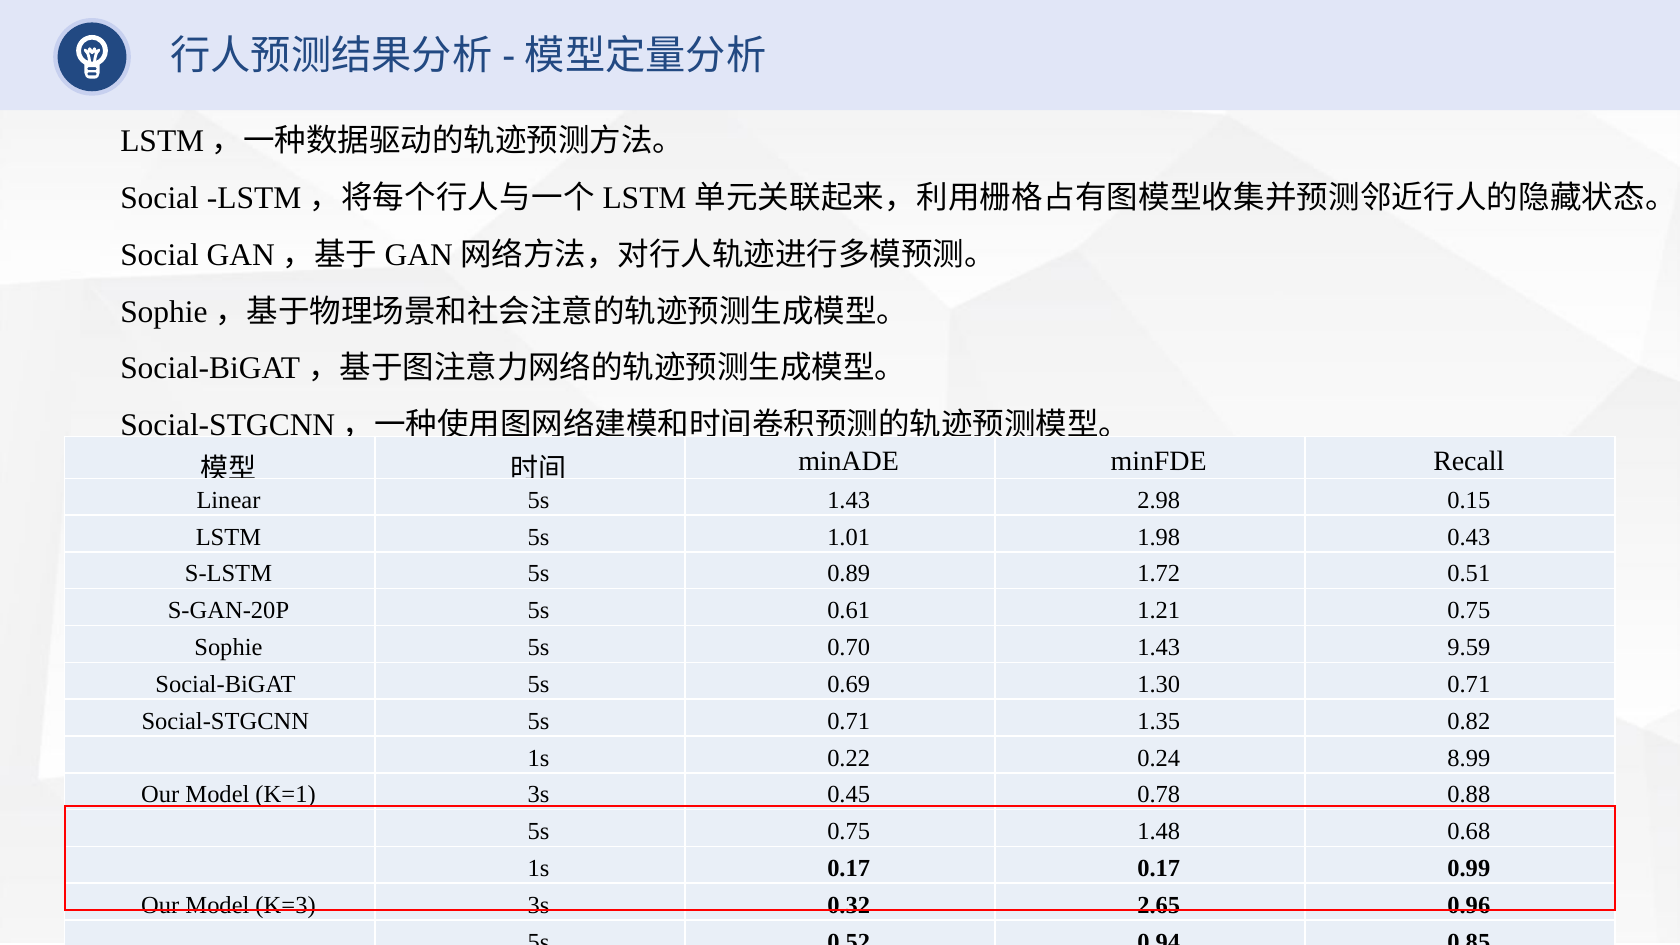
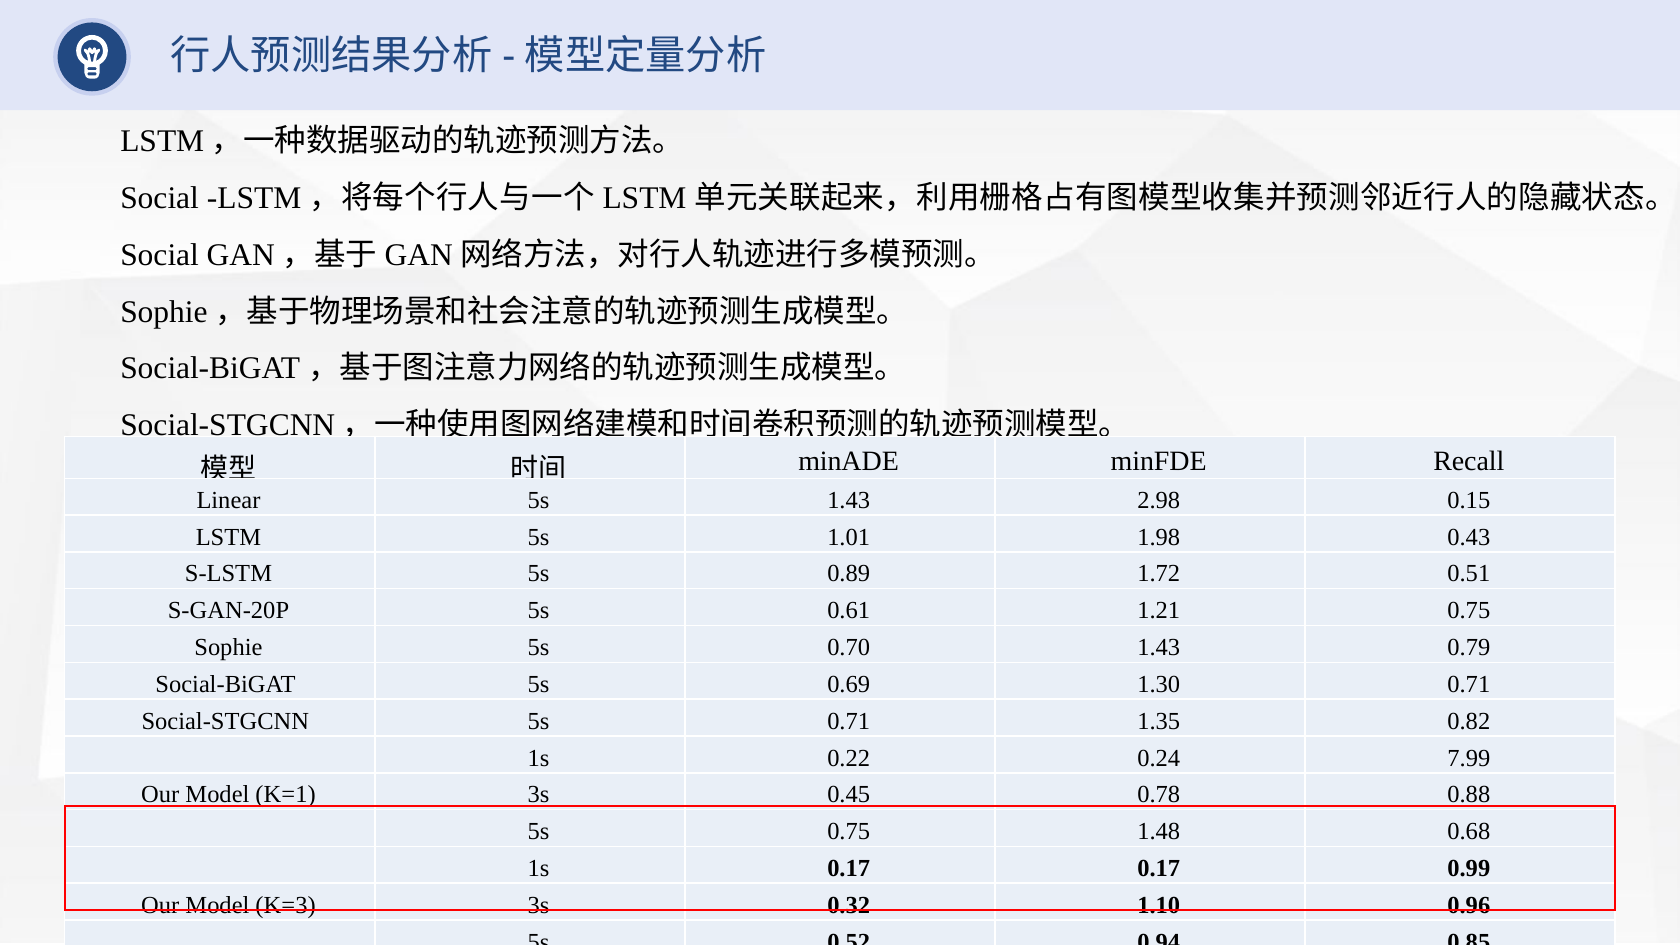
9.59: 9.59 -> 0.79
8.99: 8.99 -> 7.99
2.65: 2.65 -> 1.10
